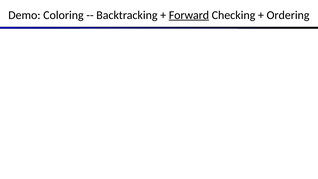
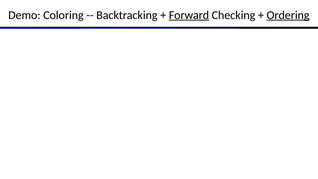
Ordering underline: none -> present
